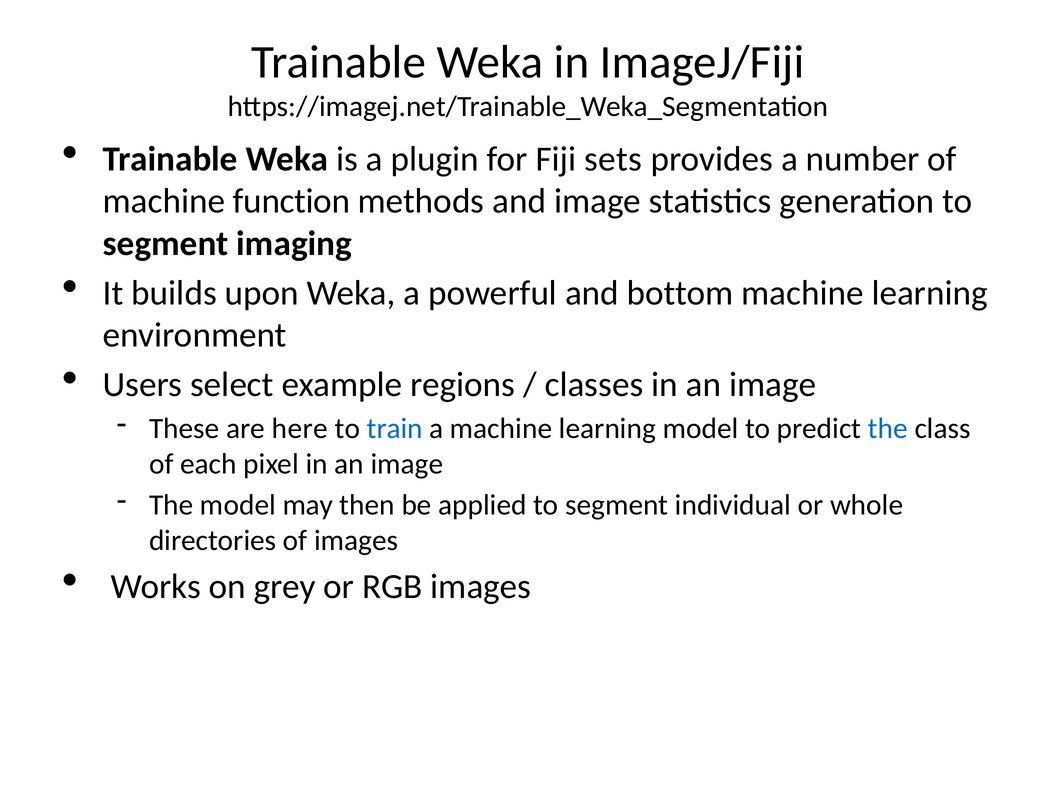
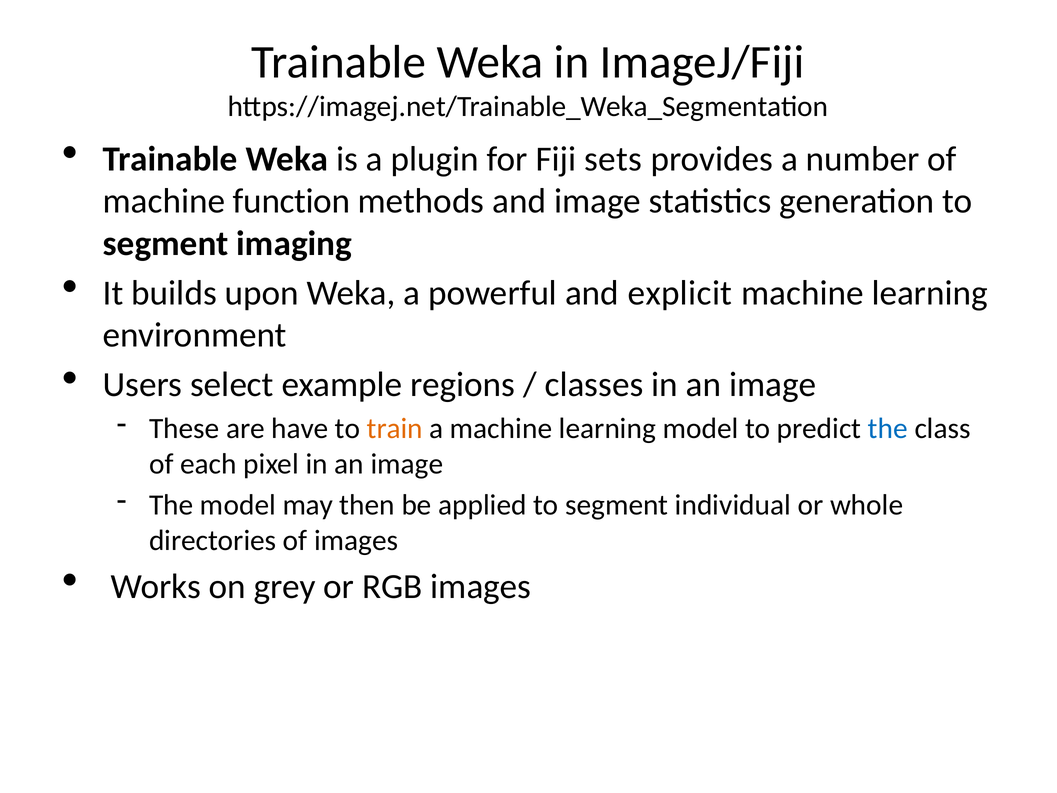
bottom: bottom -> explicit
here: here -> have
train colour: blue -> orange
